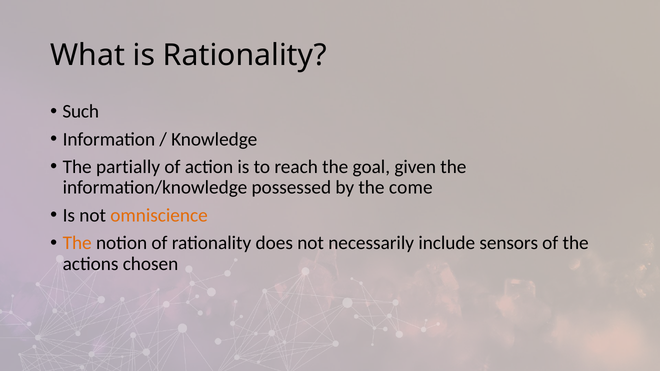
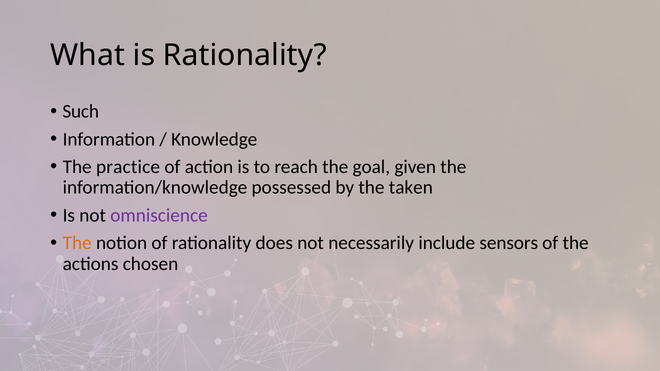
partially: partially -> practice
come: come -> taken
omniscience colour: orange -> purple
